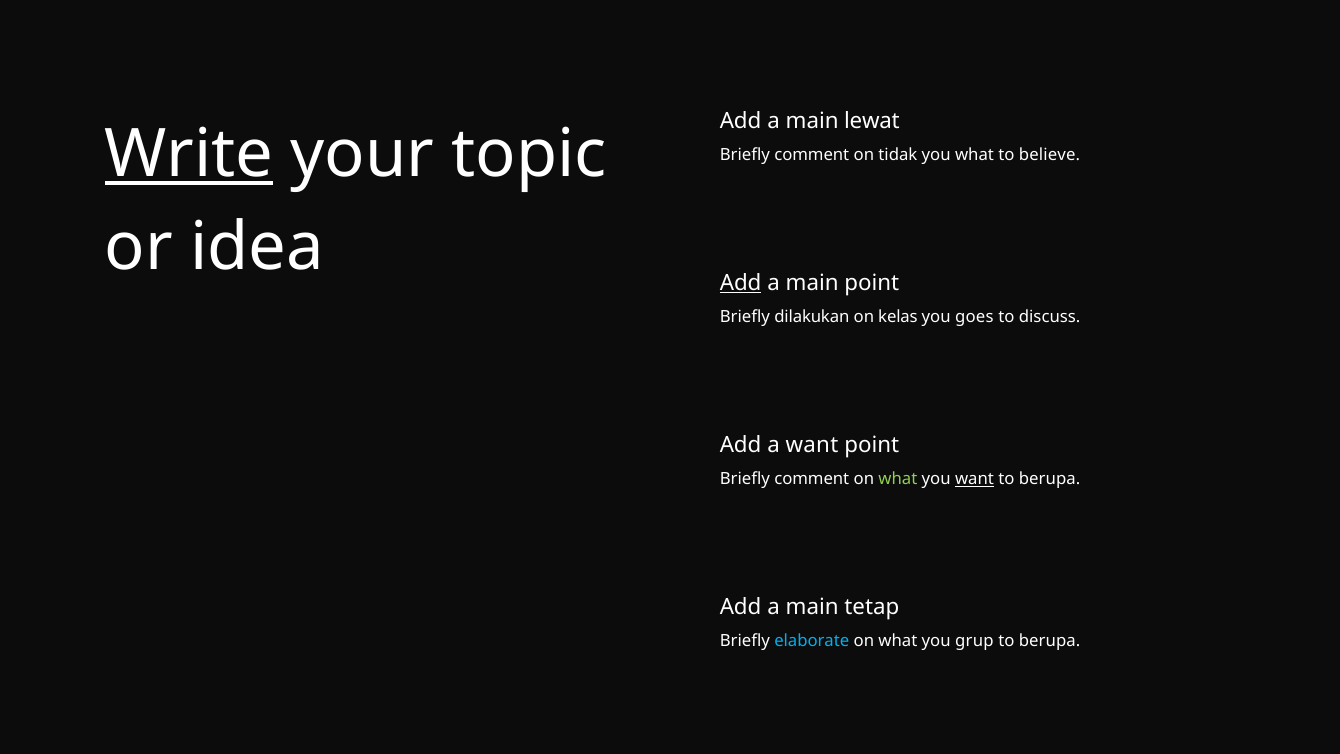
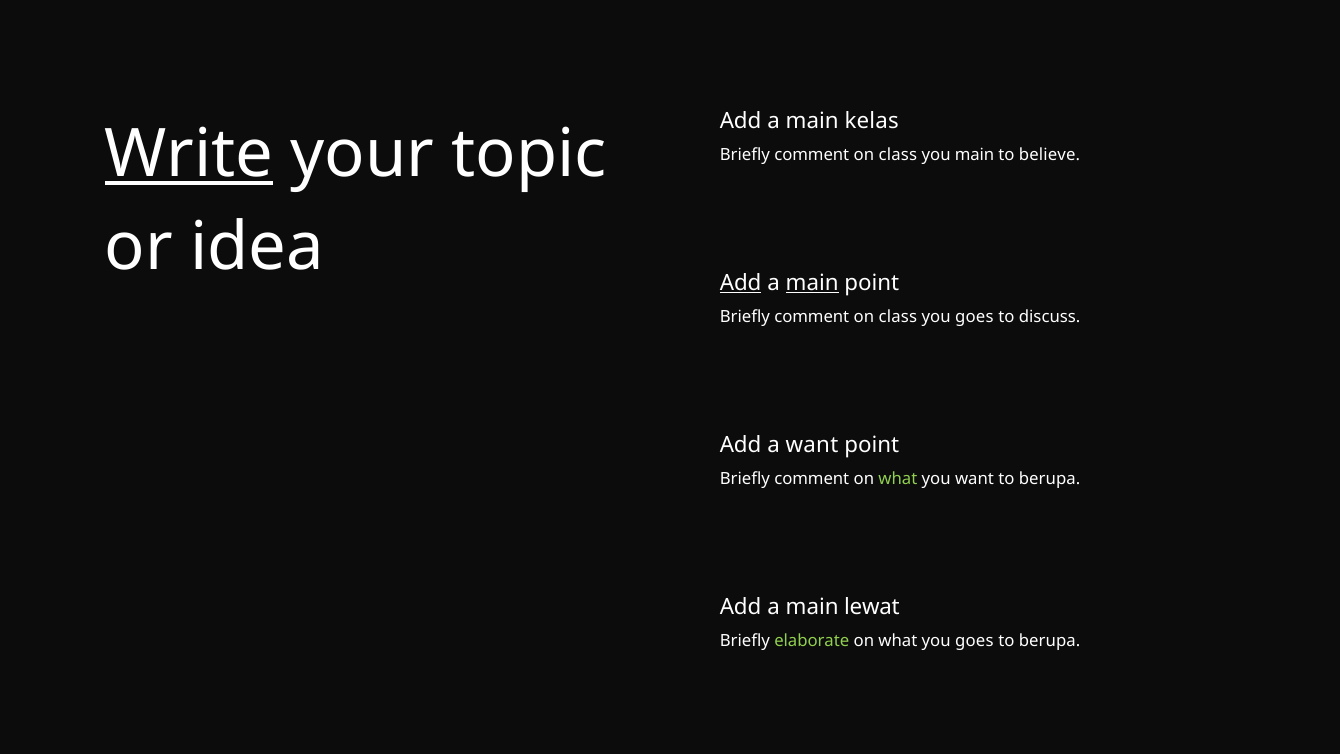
lewat: lewat -> kelas
tidak at (898, 155): tidak -> class
you what: what -> main
main at (812, 283) underline: none -> present
dilakukan at (812, 317): dilakukan -> comment
kelas at (898, 317): kelas -> class
want at (975, 479) underline: present -> none
tetap: tetap -> lewat
elaborate colour: light blue -> light green
what you grup: grup -> goes
